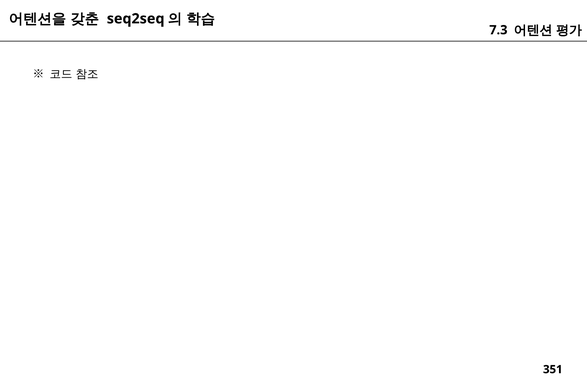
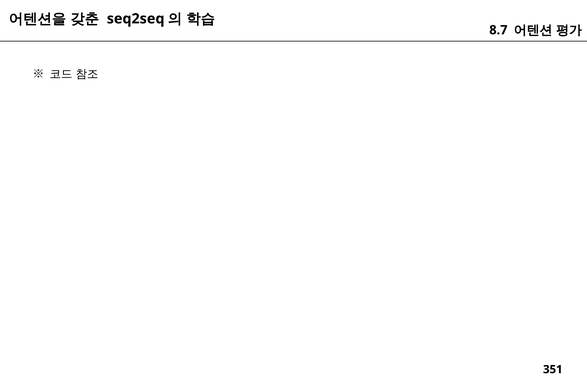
7.3: 7.3 -> 8.7
